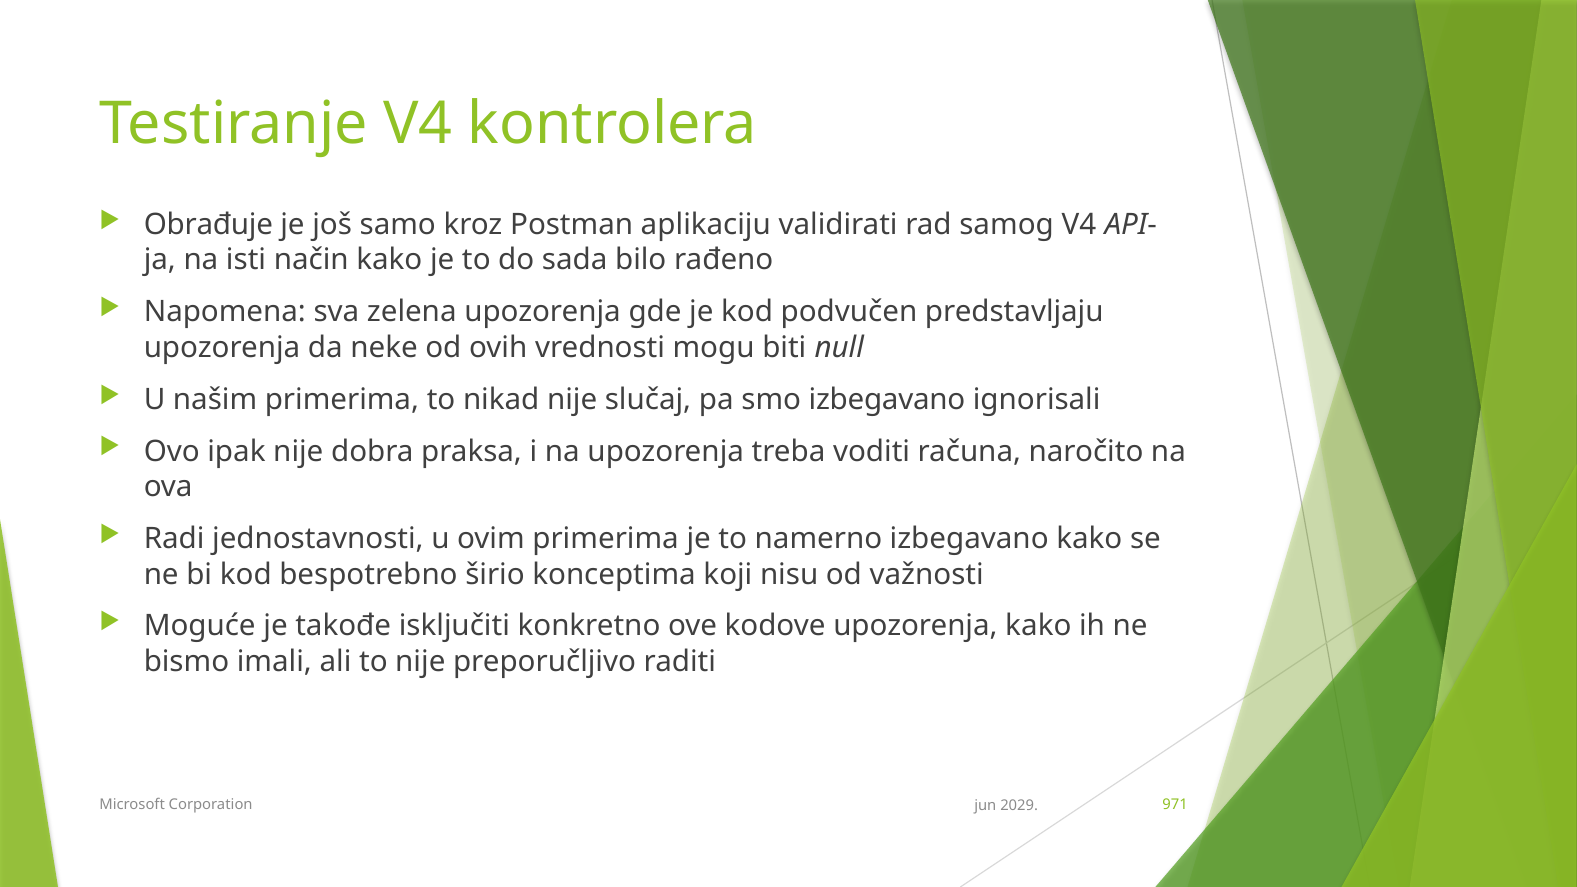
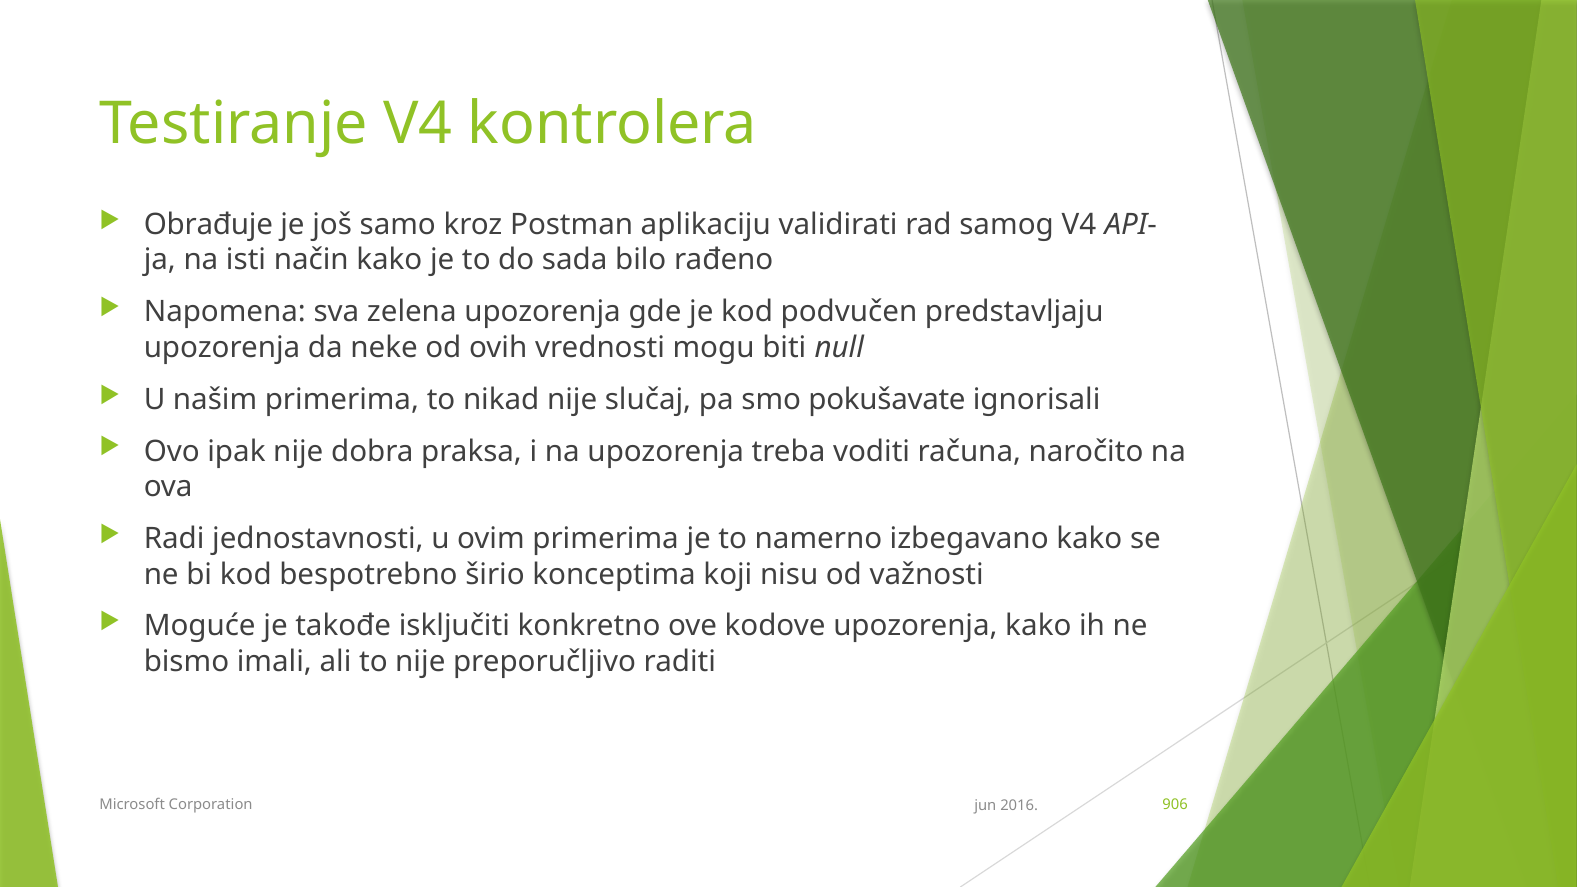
smo izbegavano: izbegavano -> pokušavate
971: 971 -> 906
2029: 2029 -> 2016
